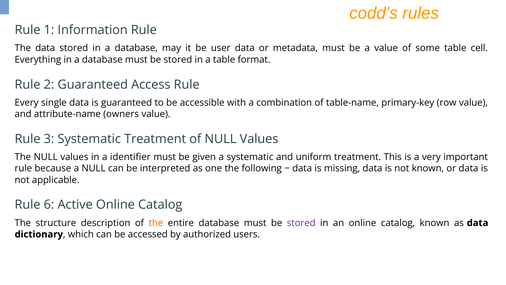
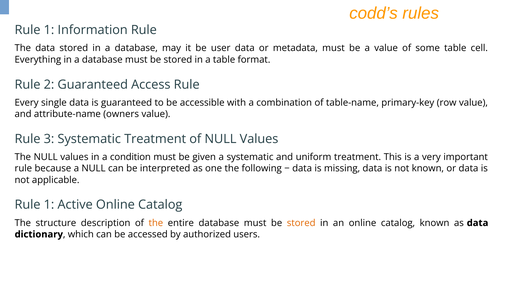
identifier: identifier -> condition
6 at (49, 205): 6 -> 1
stored at (301, 223) colour: purple -> orange
